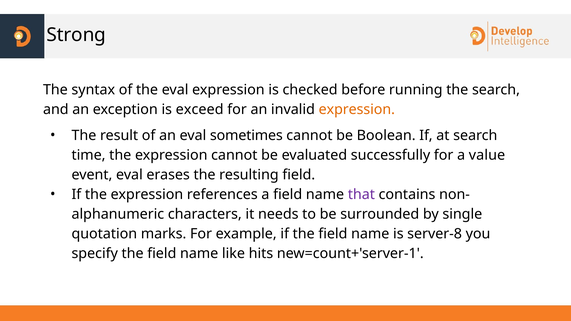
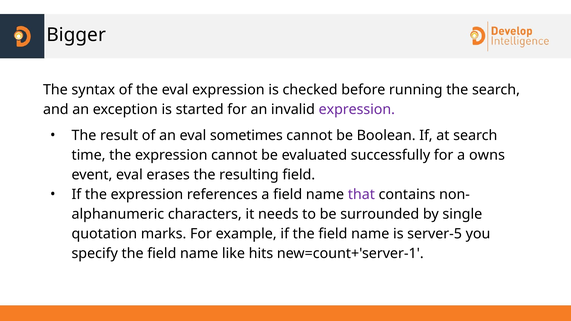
Strong: Strong -> Bigger
exceed: exceed -> started
expression at (357, 109) colour: orange -> purple
value: value -> owns
server-8: server-8 -> server-5
